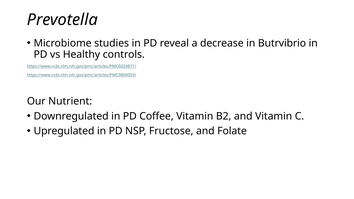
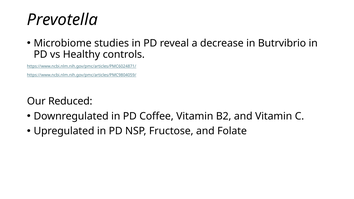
Nutrient: Nutrient -> Reduced
